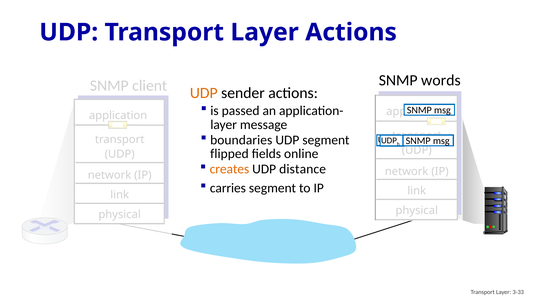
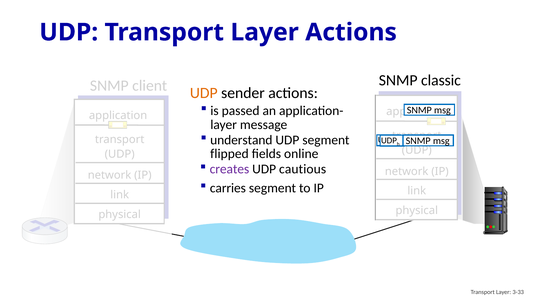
words: words -> classic
boundaries: boundaries -> understand
creates colour: orange -> purple
distance: distance -> cautious
